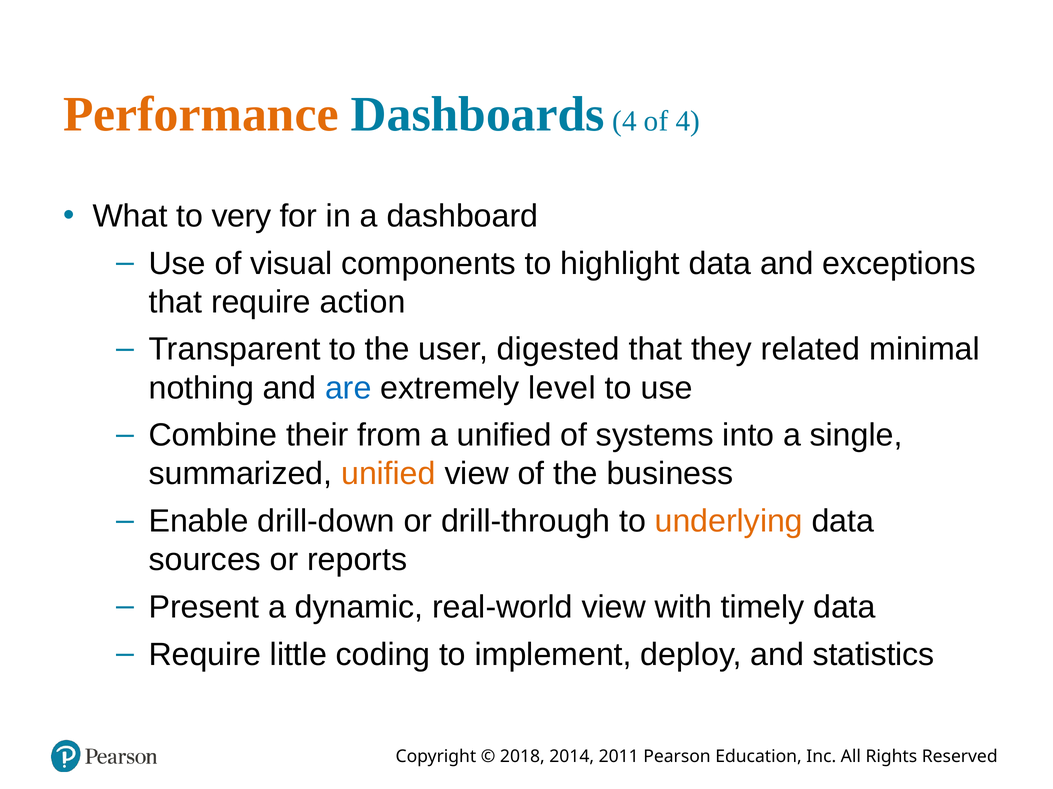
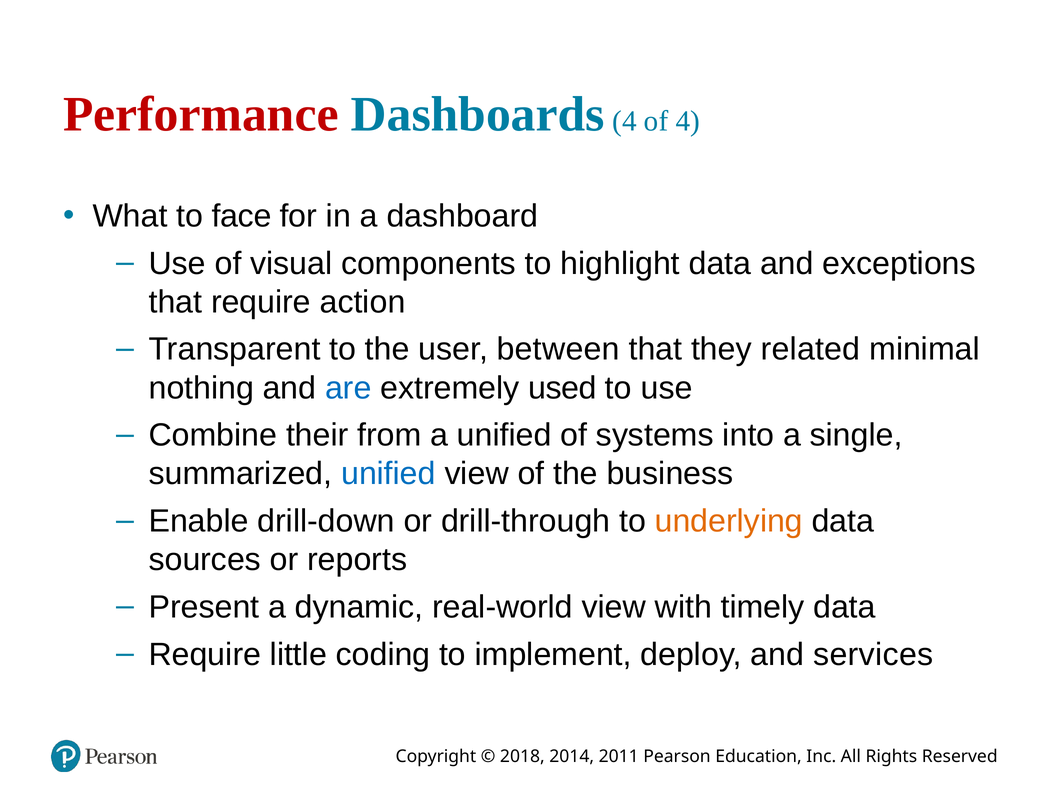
Performance colour: orange -> red
very: very -> face
digested: digested -> between
level: level -> used
unified at (388, 474) colour: orange -> blue
statistics: statistics -> services
